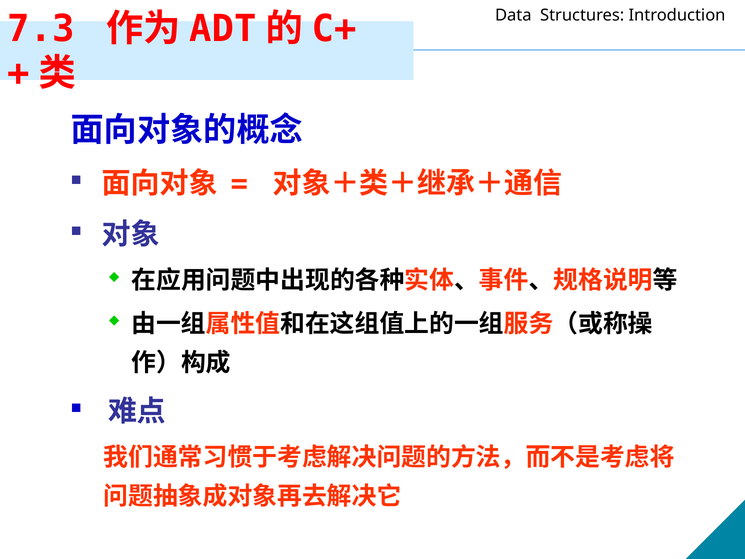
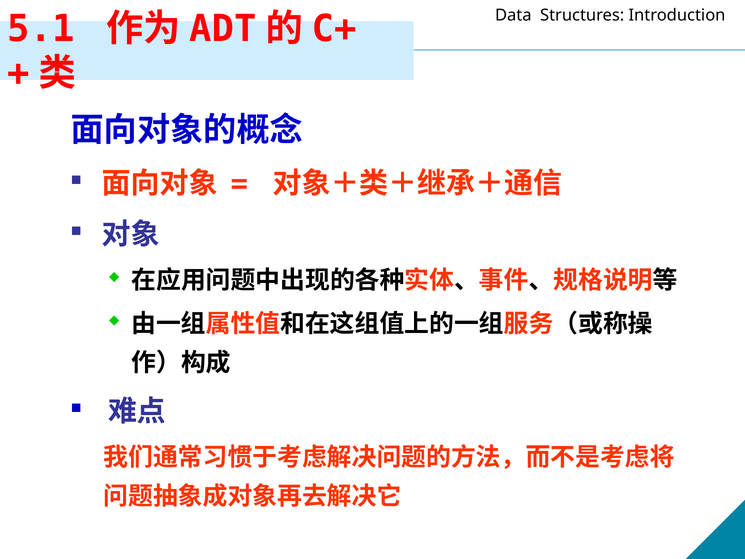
7.3: 7.3 -> 5.1
